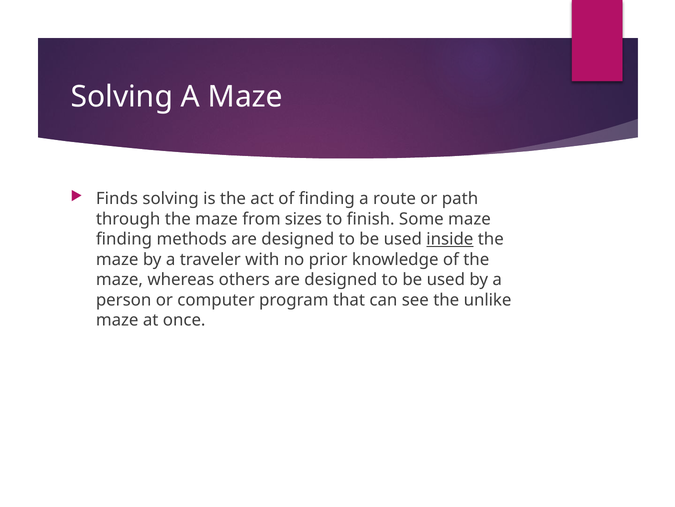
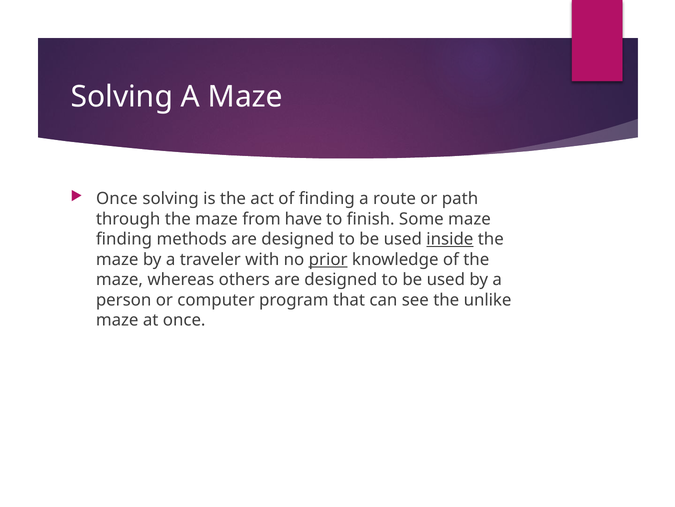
Finds at (117, 198): Finds -> Once
sizes: sizes -> have
prior underline: none -> present
